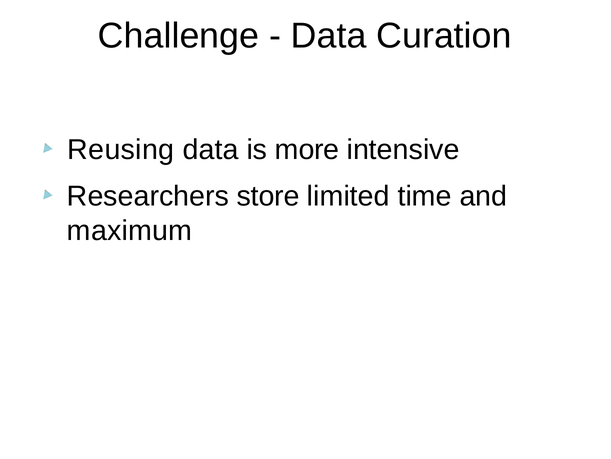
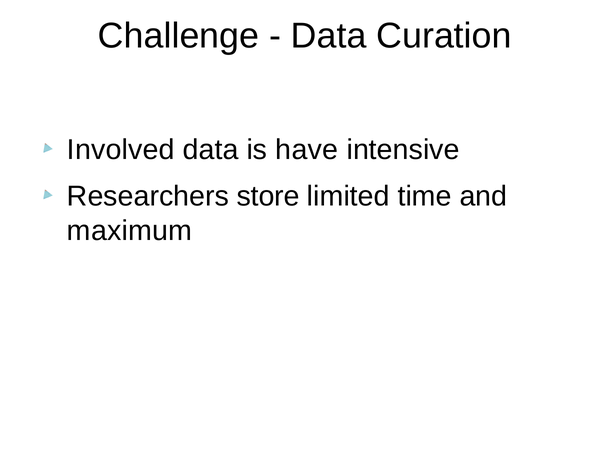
Reusing: Reusing -> Involved
more: more -> have
